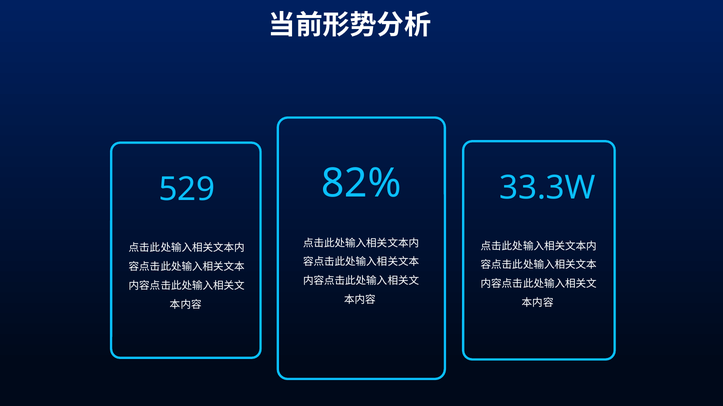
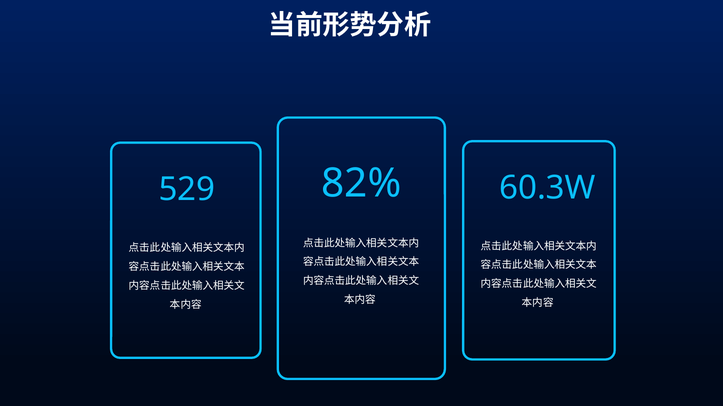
33.3W: 33.3W -> 60.3W
